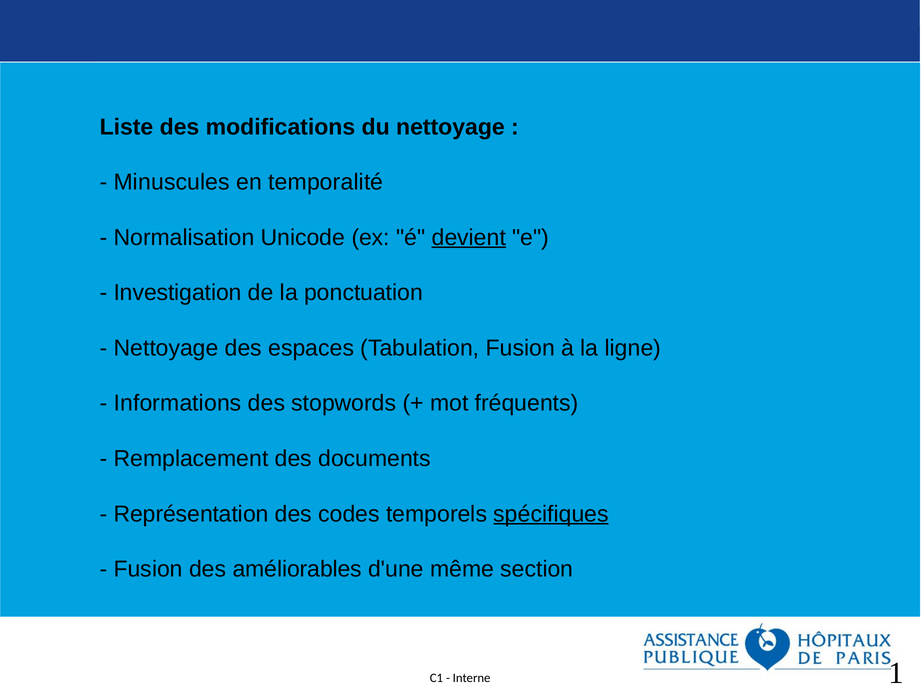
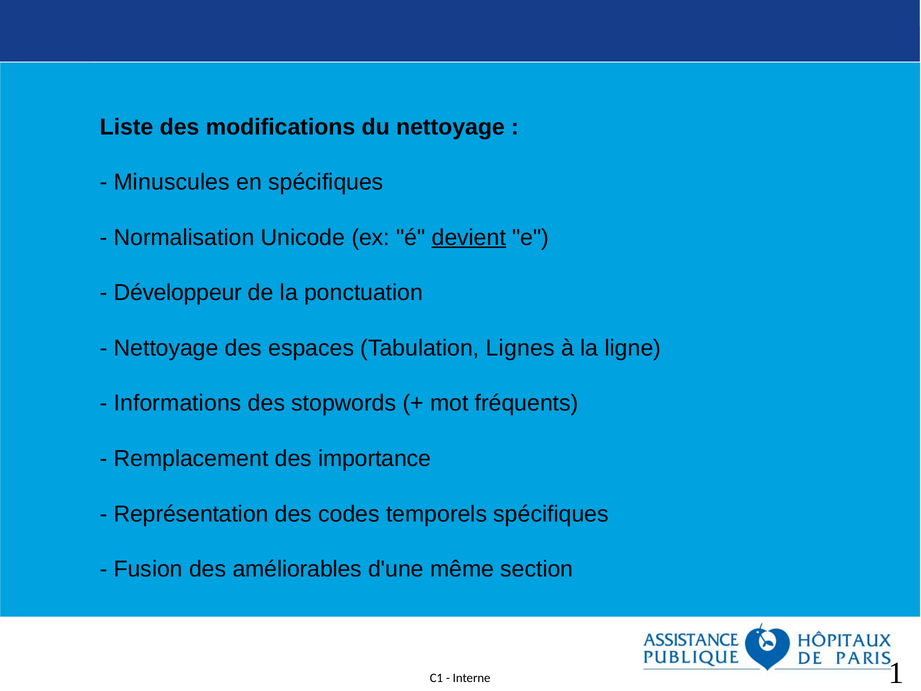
en temporalité: temporalité -> spécifiques
Investigation: Investigation -> Développeur
Tabulation Fusion: Fusion -> Lignes
documents: documents -> importance
spécifiques at (551, 514) underline: present -> none
